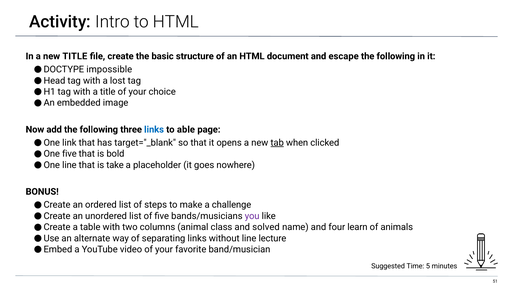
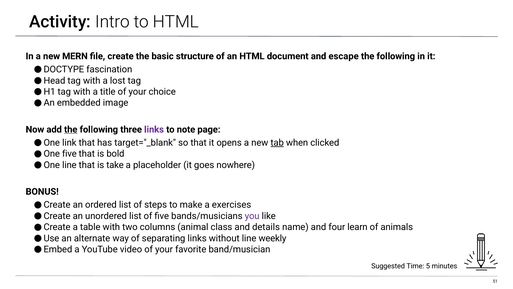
new TITLE: TITLE -> MERN
impossible: impossible -> fascination
the at (71, 129) underline: none -> present
links at (154, 129) colour: blue -> purple
able: able -> note
challenge: challenge -> exercises
solved: solved -> details
lecture: lecture -> weekly
